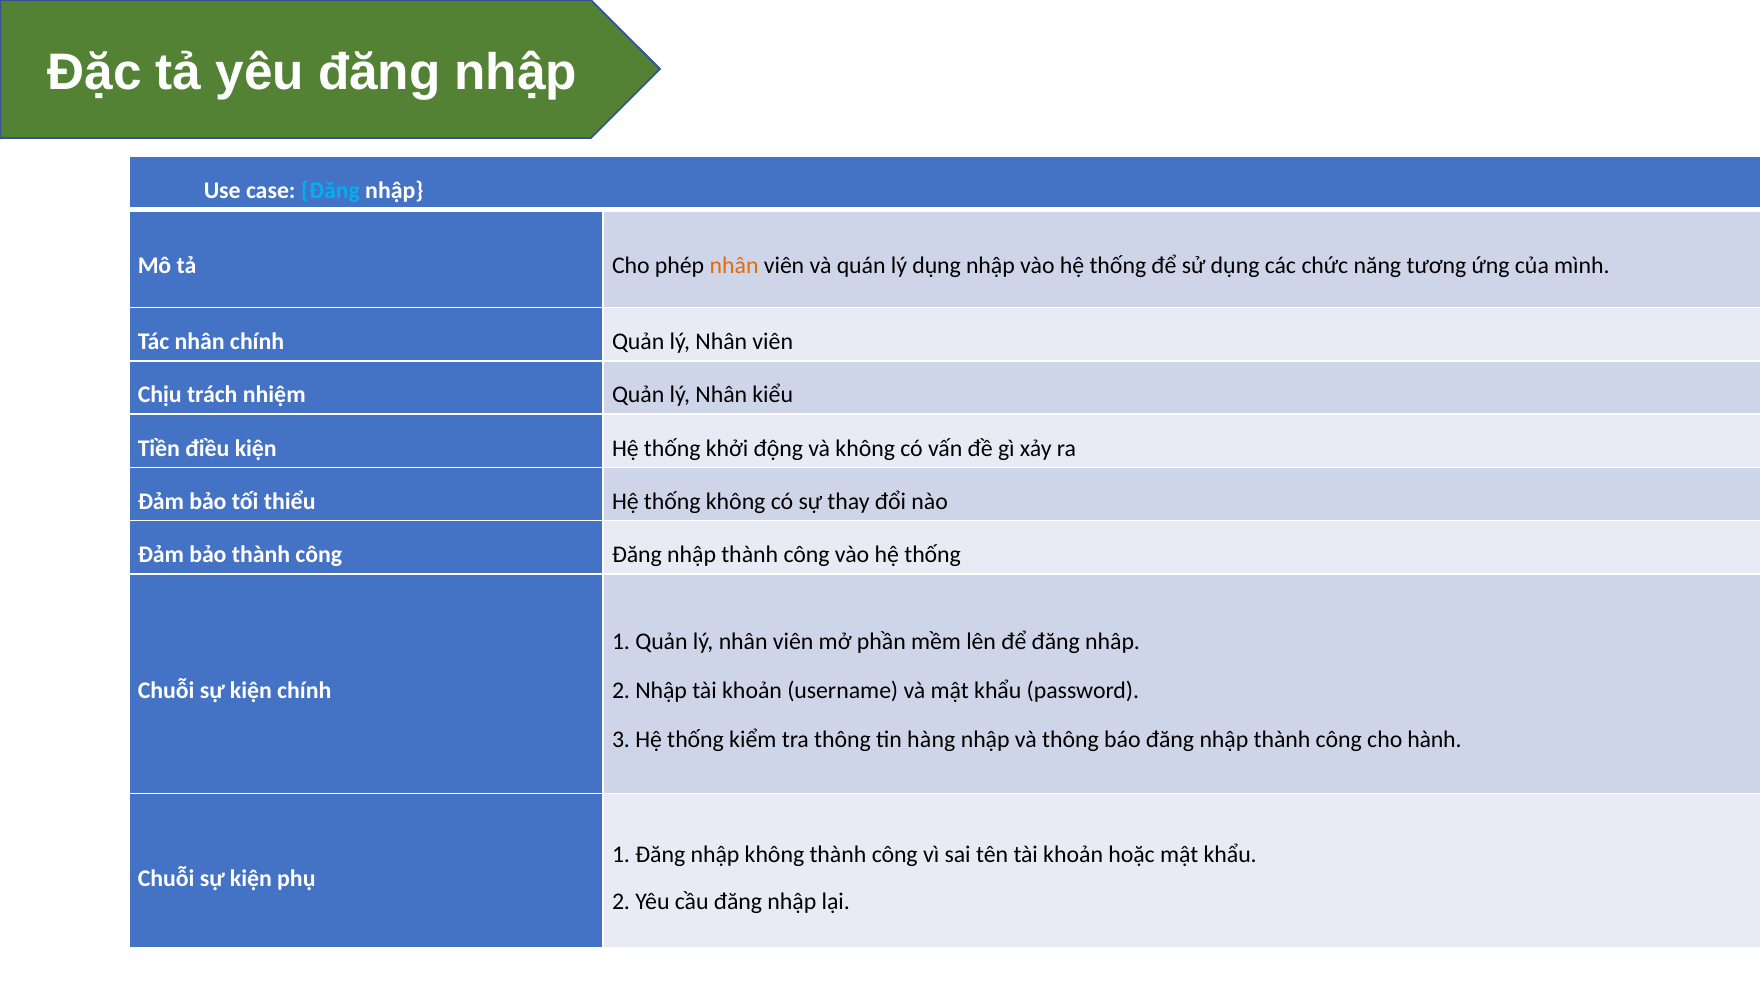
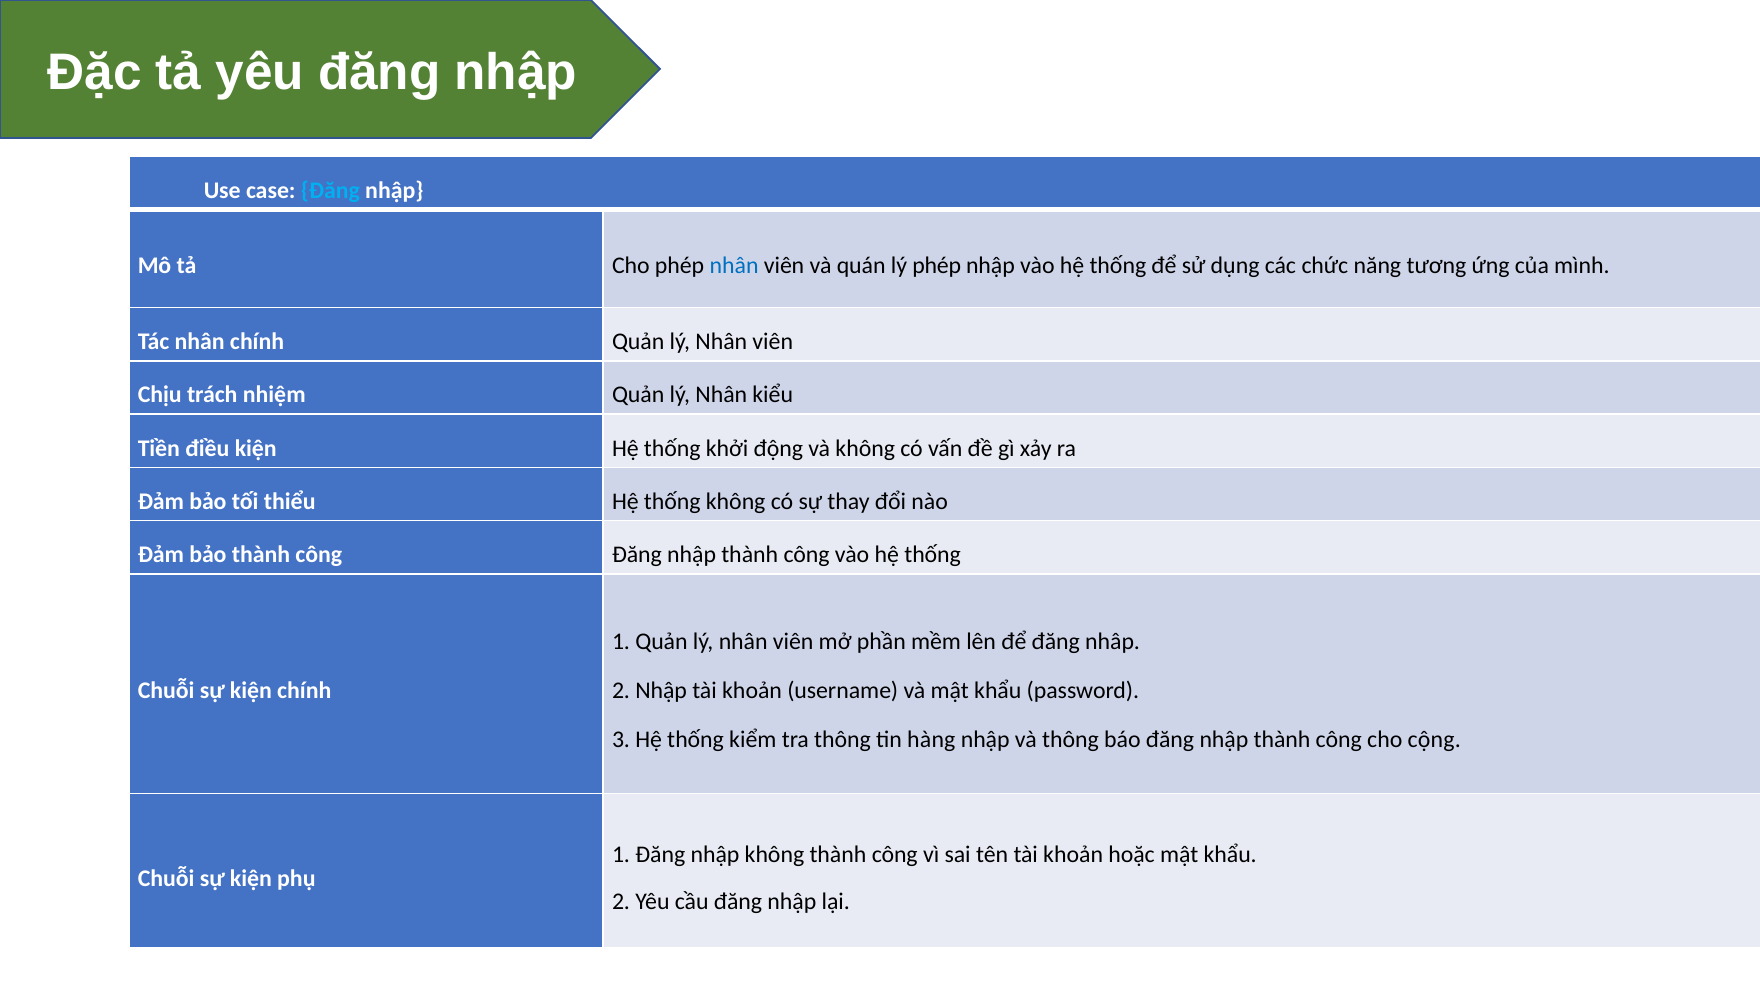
nhân at (734, 266) colour: orange -> blue
lý dụng: dụng -> phép
hành: hành -> cộng
